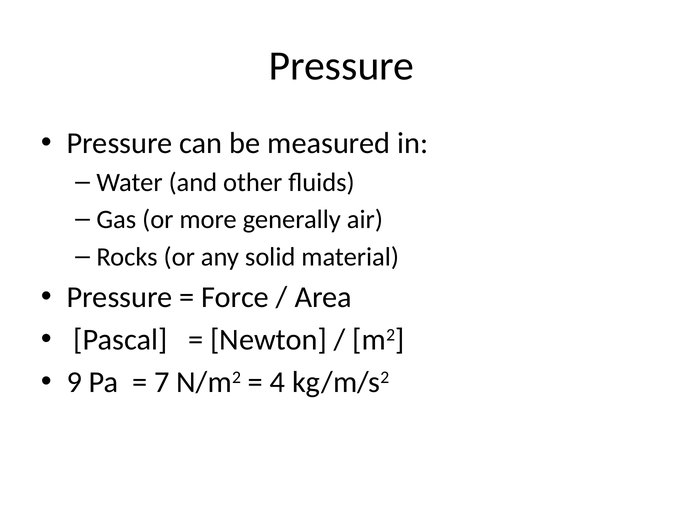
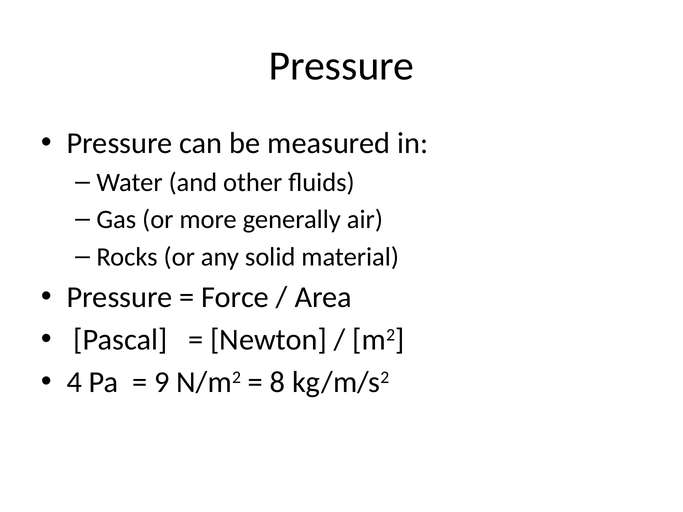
9: 9 -> 4
7: 7 -> 9
4: 4 -> 8
